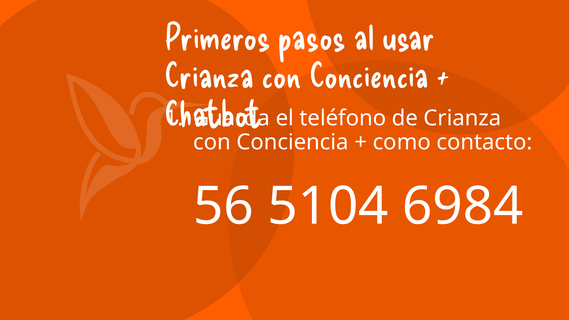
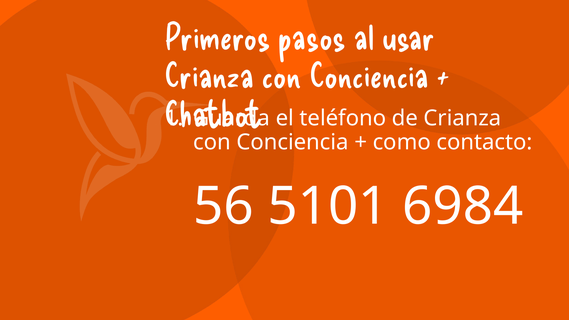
5104: 5104 -> 5101
